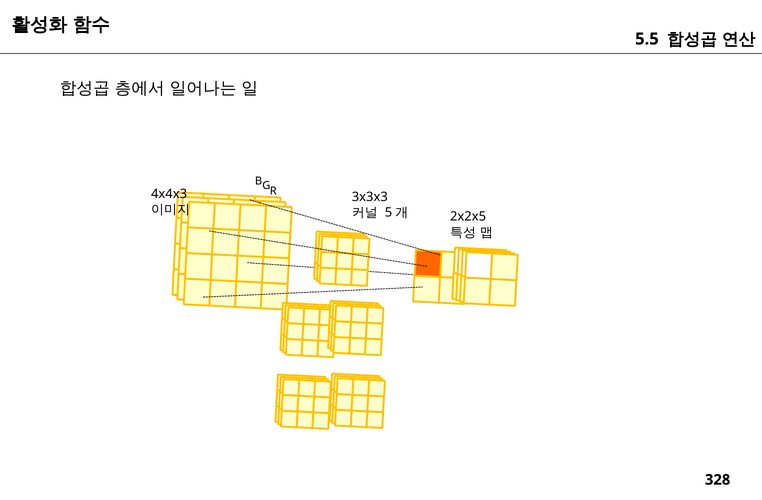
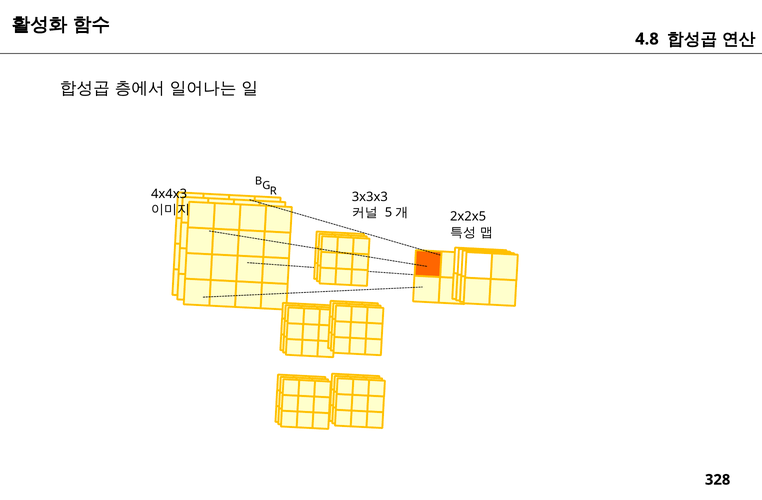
5.5: 5.5 -> 4.8
